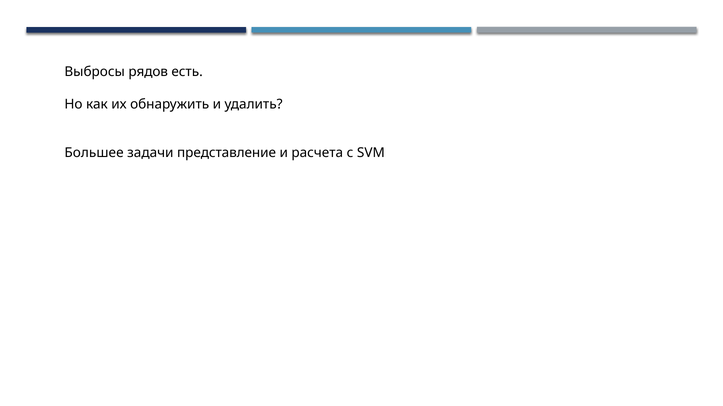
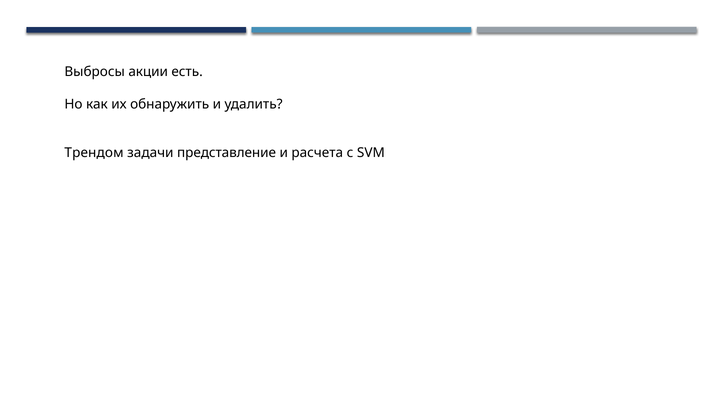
рядов: рядов -> акции
Большее: Большее -> Трендом
